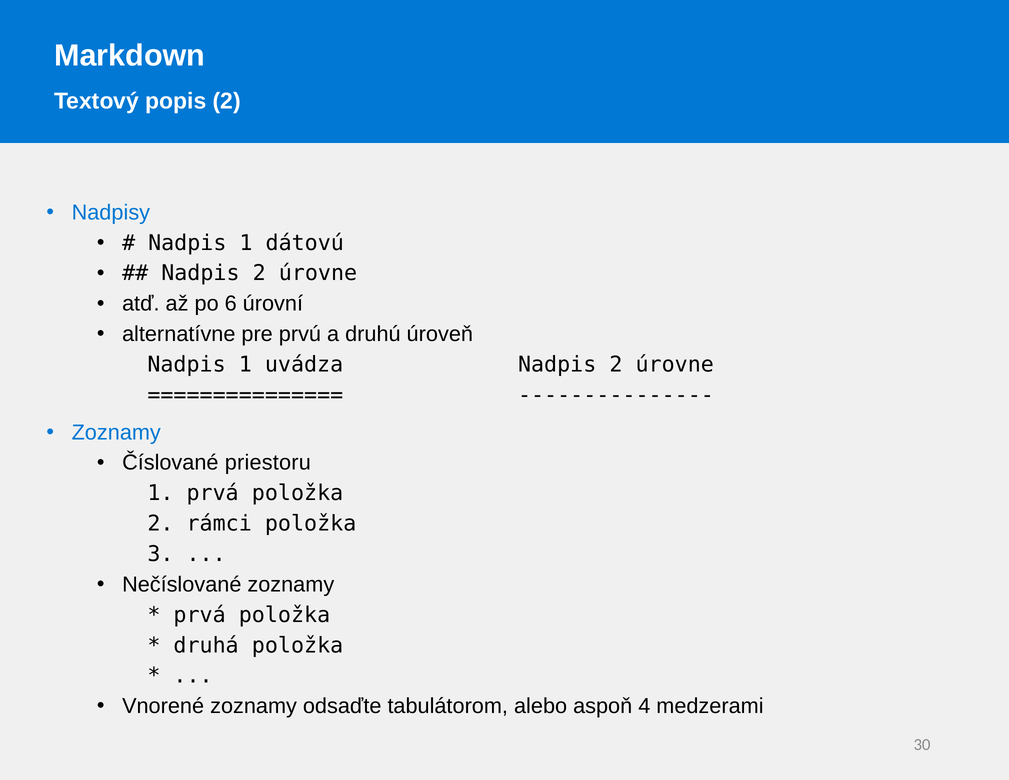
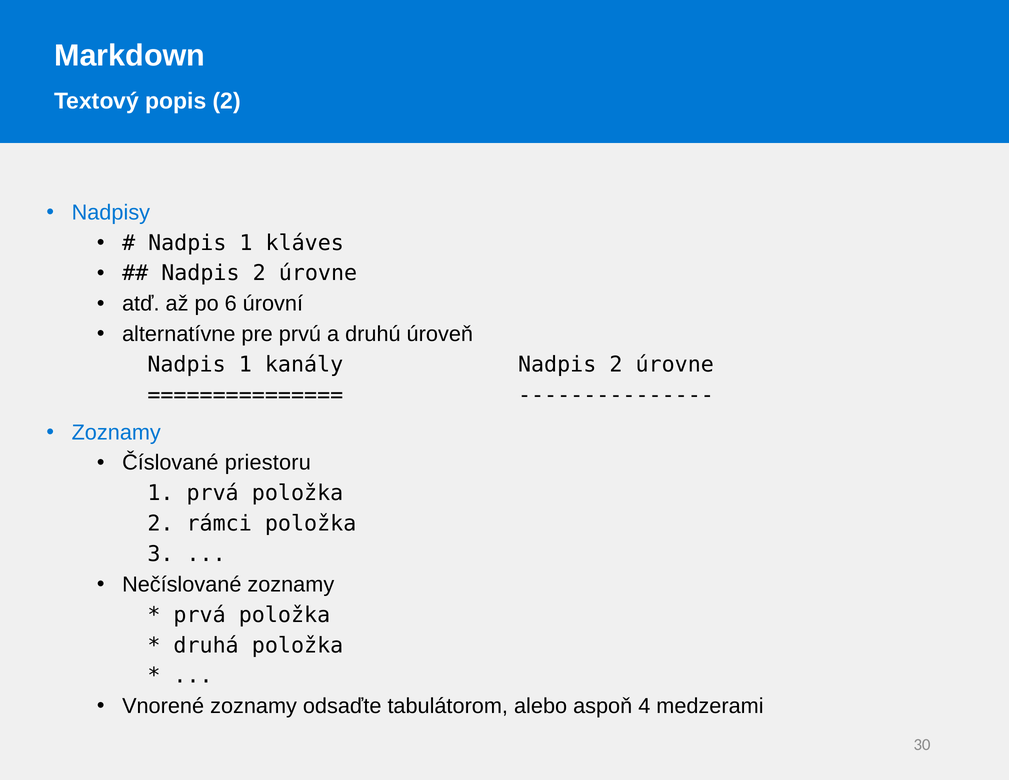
dátovú: dátovú -> kláves
uvádza: uvádza -> kanály
